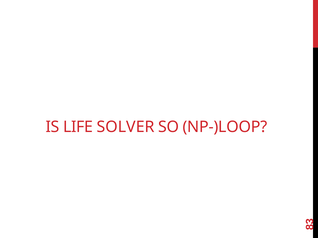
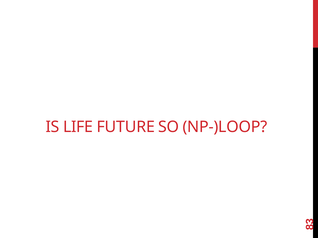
SOLVER: SOLVER -> FUTURE
